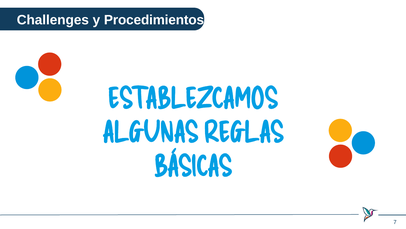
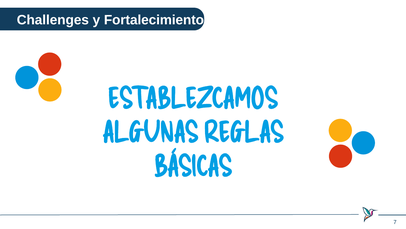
Procedimientos: Procedimientos -> Fortalecimiento
